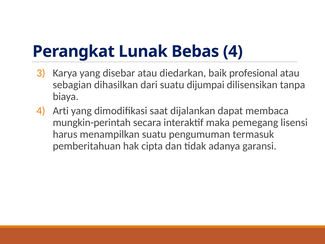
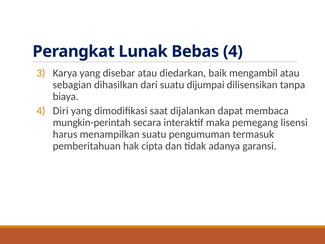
profesional: profesional -> mengambil
Arti: Arti -> Diri
